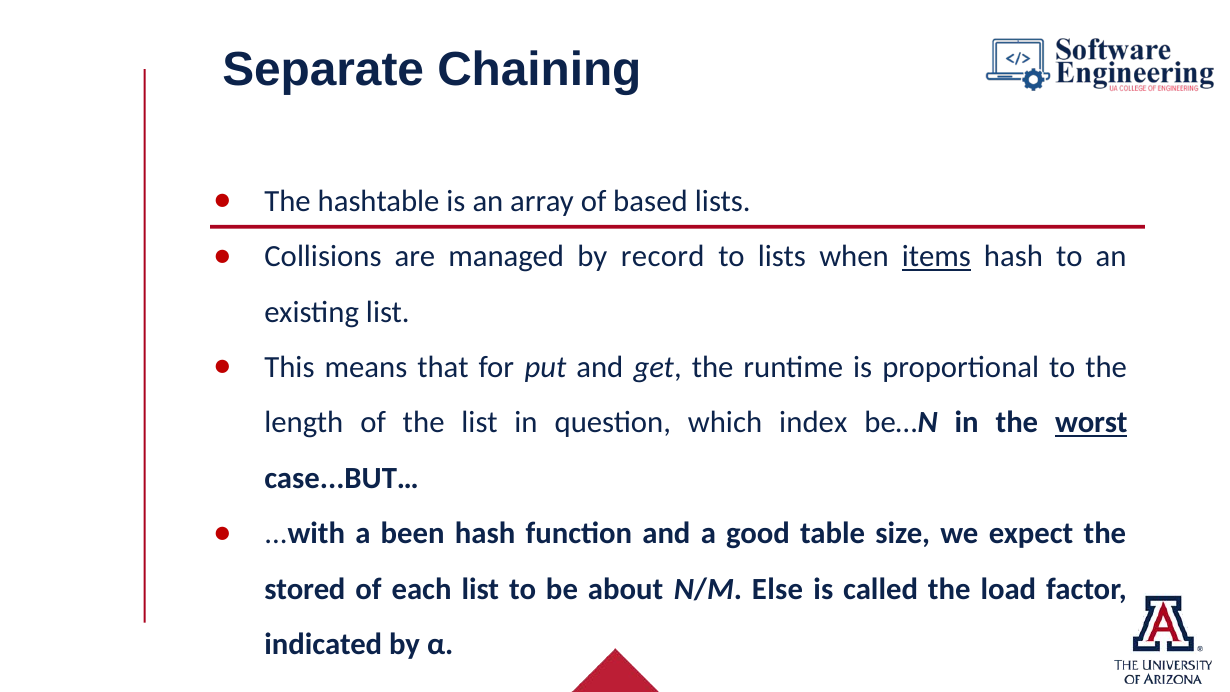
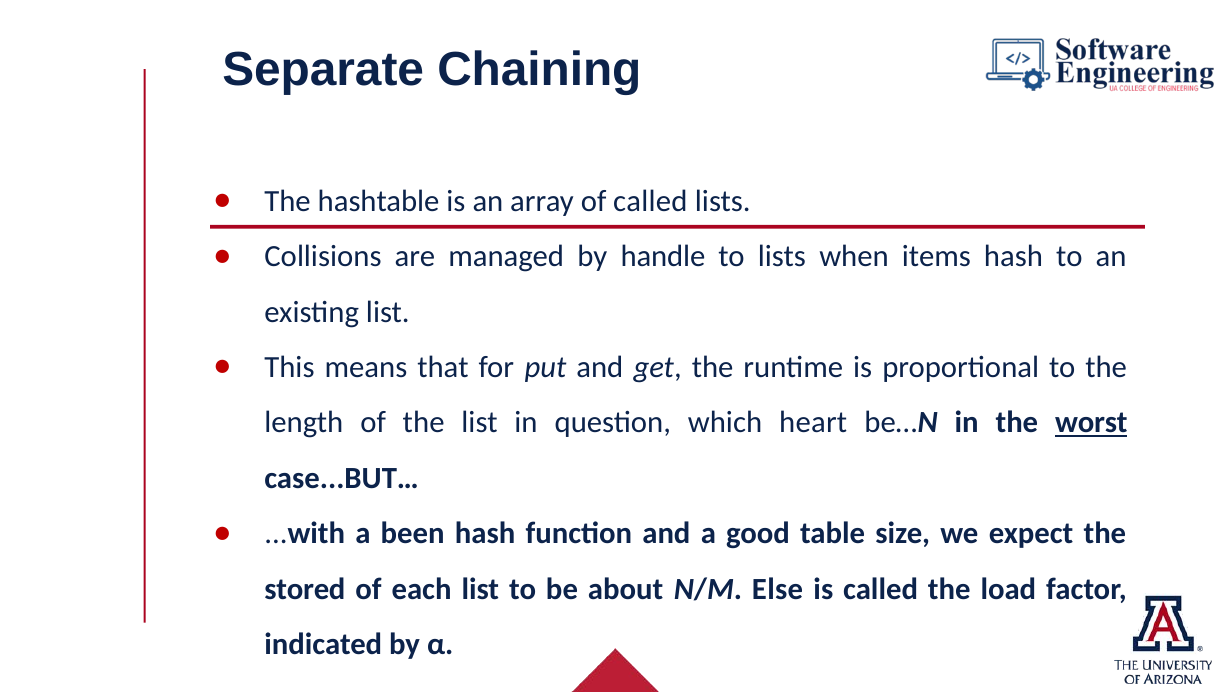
of based: based -> called
record: record -> handle
items underline: present -> none
index: index -> heart
